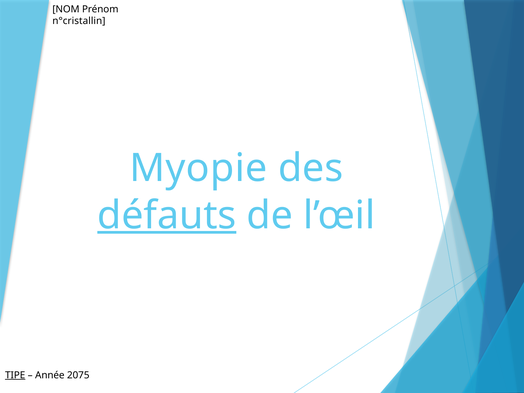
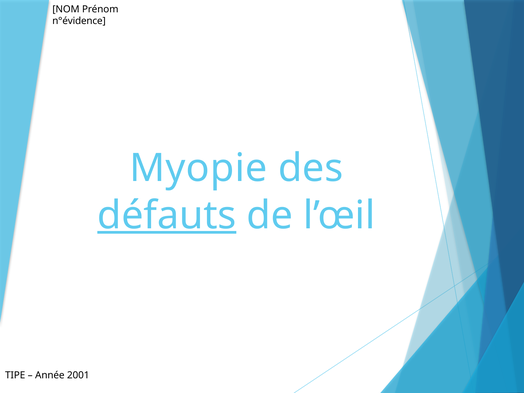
n°cristallin: n°cristallin -> n°évidence
TIPE underline: present -> none
2075: 2075 -> 2001
